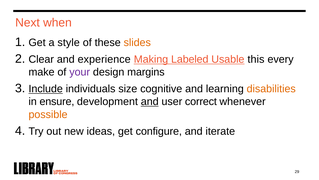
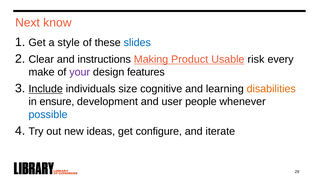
when: when -> know
slides colour: orange -> blue
experience: experience -> instructions
Labeled: Labeled -> Product
this: this -> risk
margins: margins -> features
and at (150, 101) underline: present -> none
correct: correct -> people
possible colour: orange -> blue
